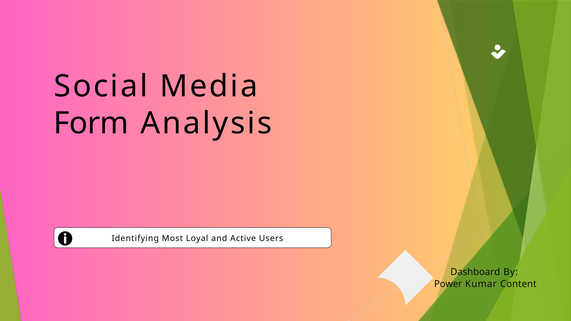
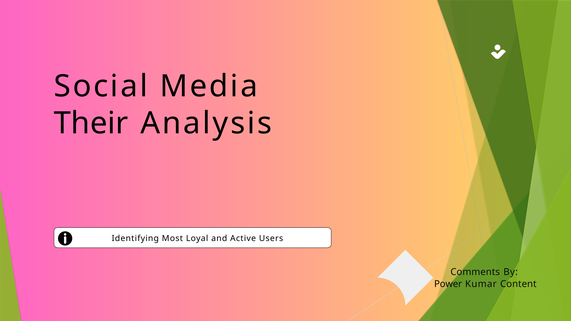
Form: Form -> Their
Dashboard: Dashboard -> Comments
